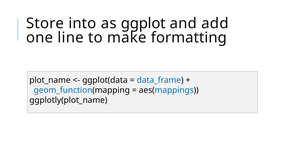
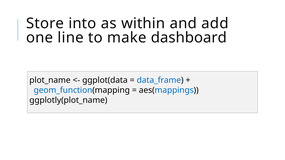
ggplot: ggplot -> within
formatting: formatting -> dashboard
